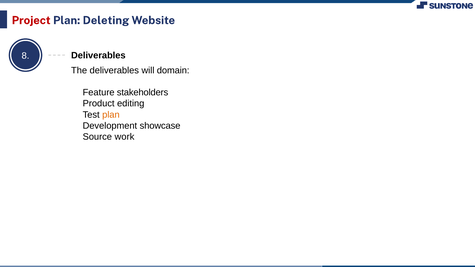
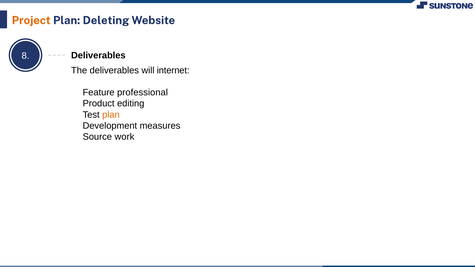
Project colour: red -> orange
domain: domain -> internet
stakeholders: stakeholders -> professional
showcase: showcase -> measures
